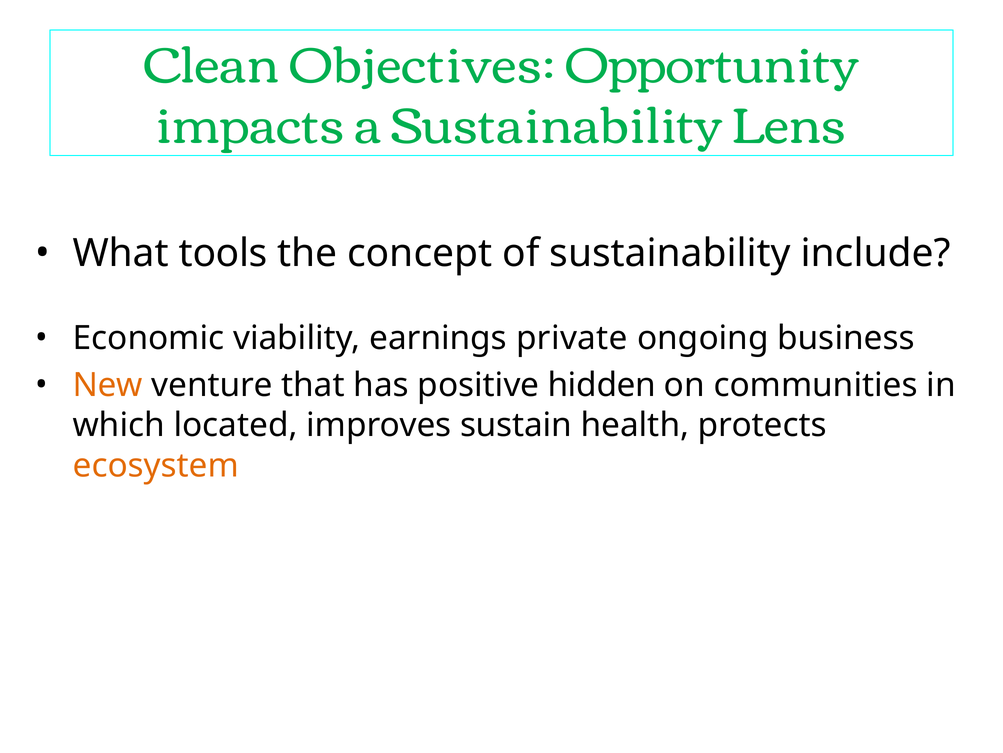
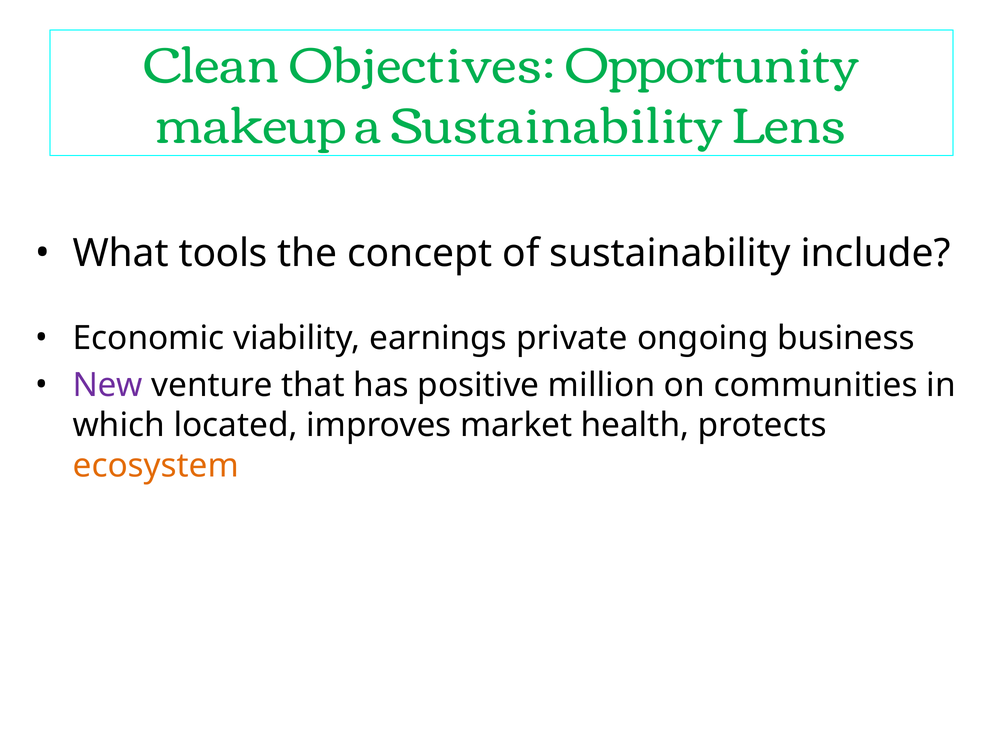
impacts: impacts -> makeup
New colour: orange -> purple
hidden: hidden -> million
sustain: sustain -> market
